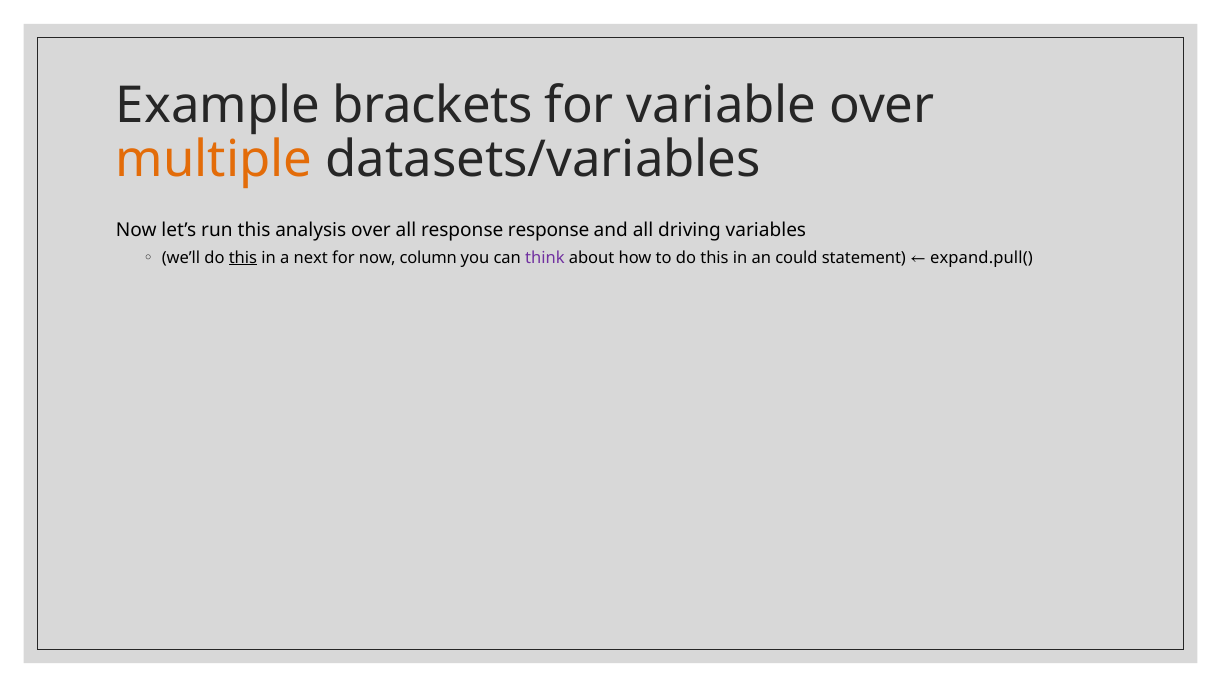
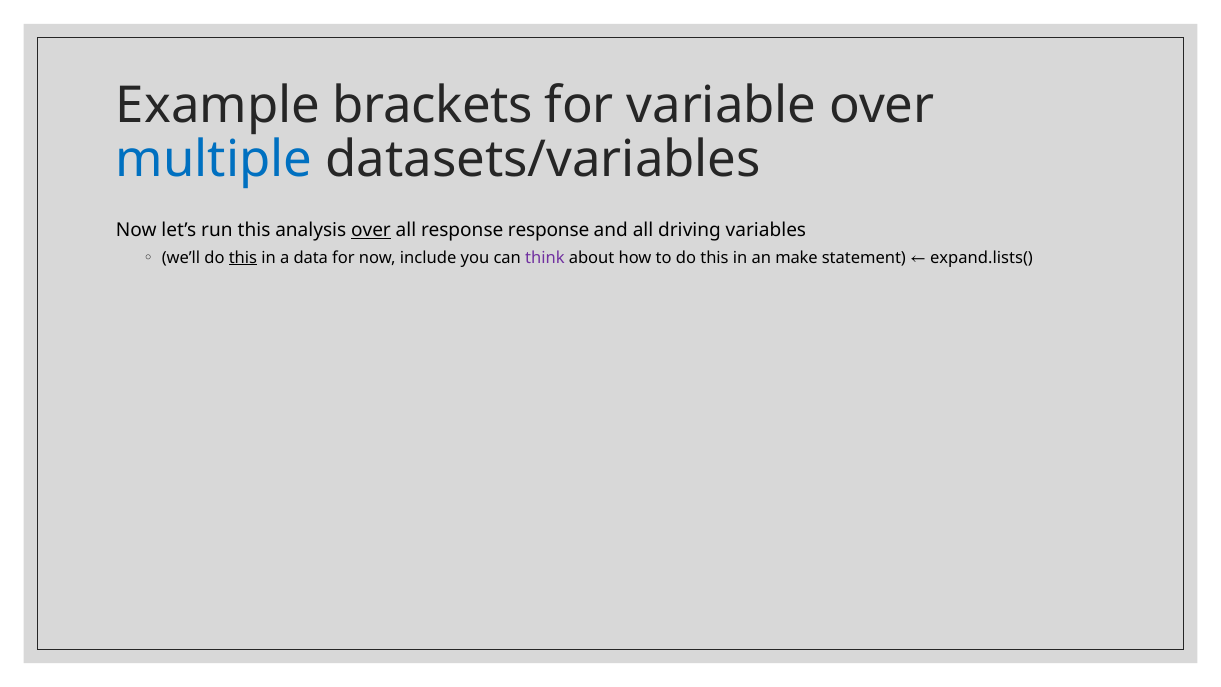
multiple colour: orange -> blue
over at (371, 230) underline: none -> present
next: next -> data
column: column -> include
could: could -> make
expand.pull(: expand.pull( -> expand.lists(
